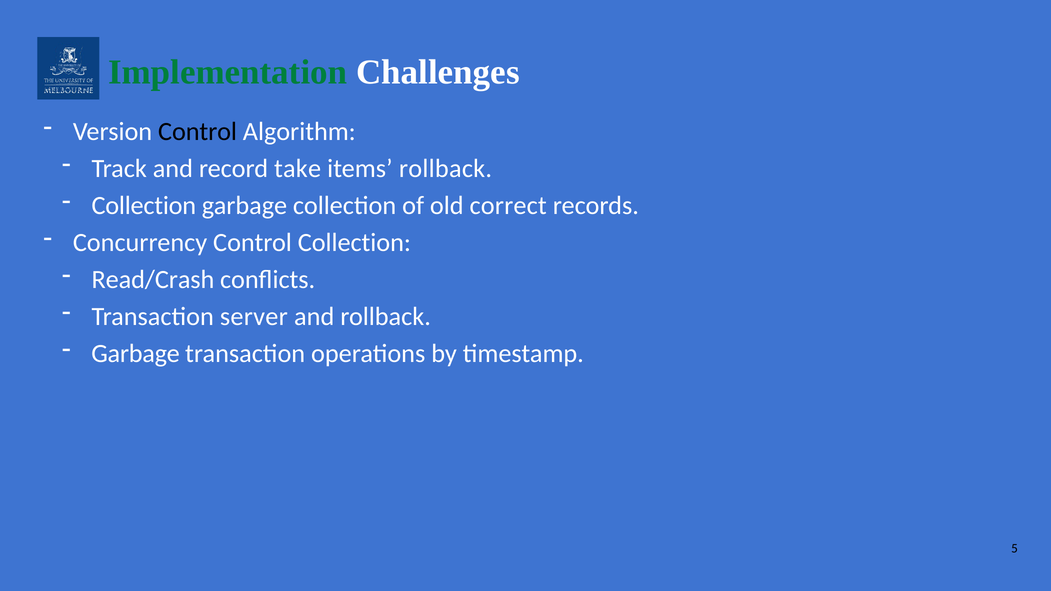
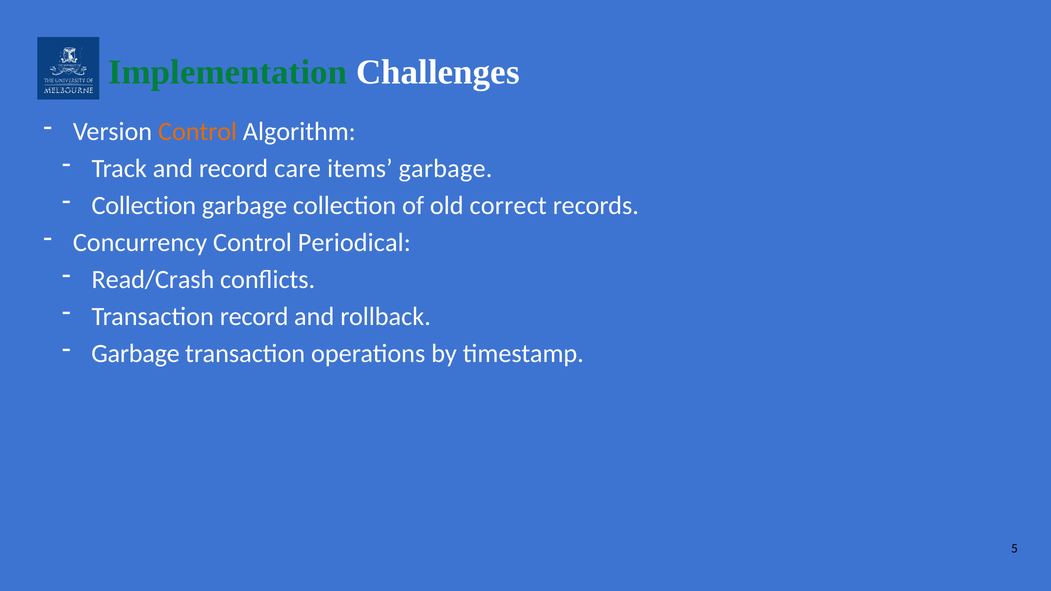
Control at (198, 132) colour: black -> orange
take: take -> care
items rollback: rollback -> garbage
Control Collection: Collection -> Periodical
Transaction server: server -> record
